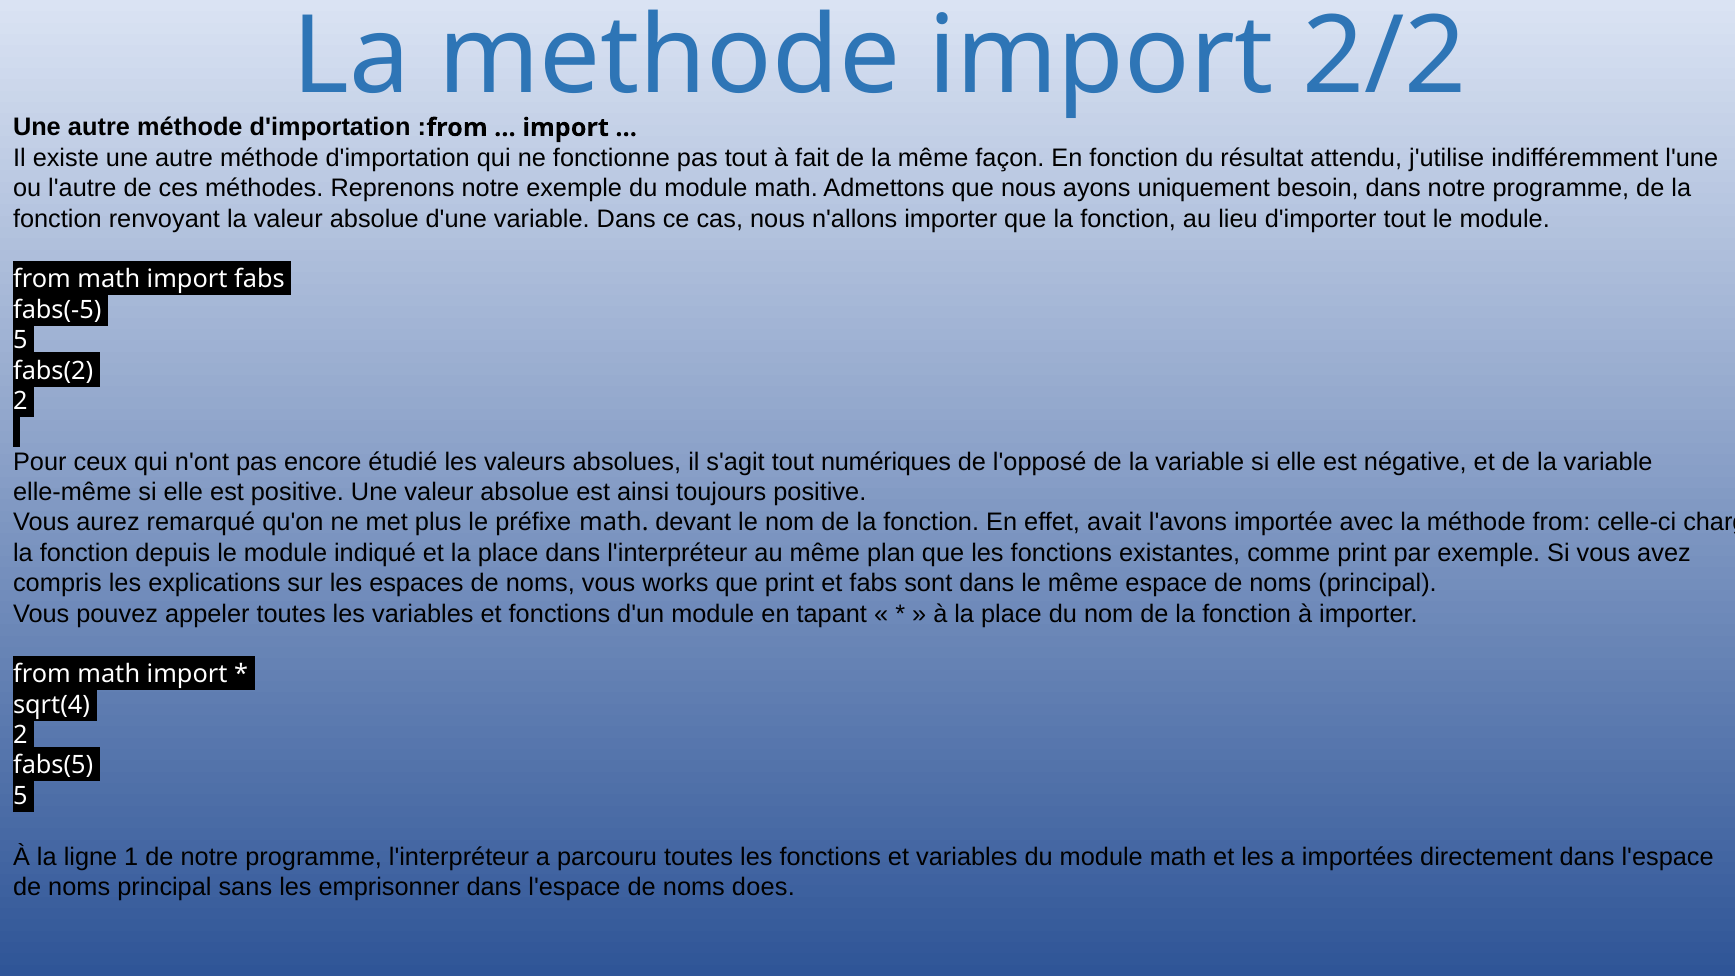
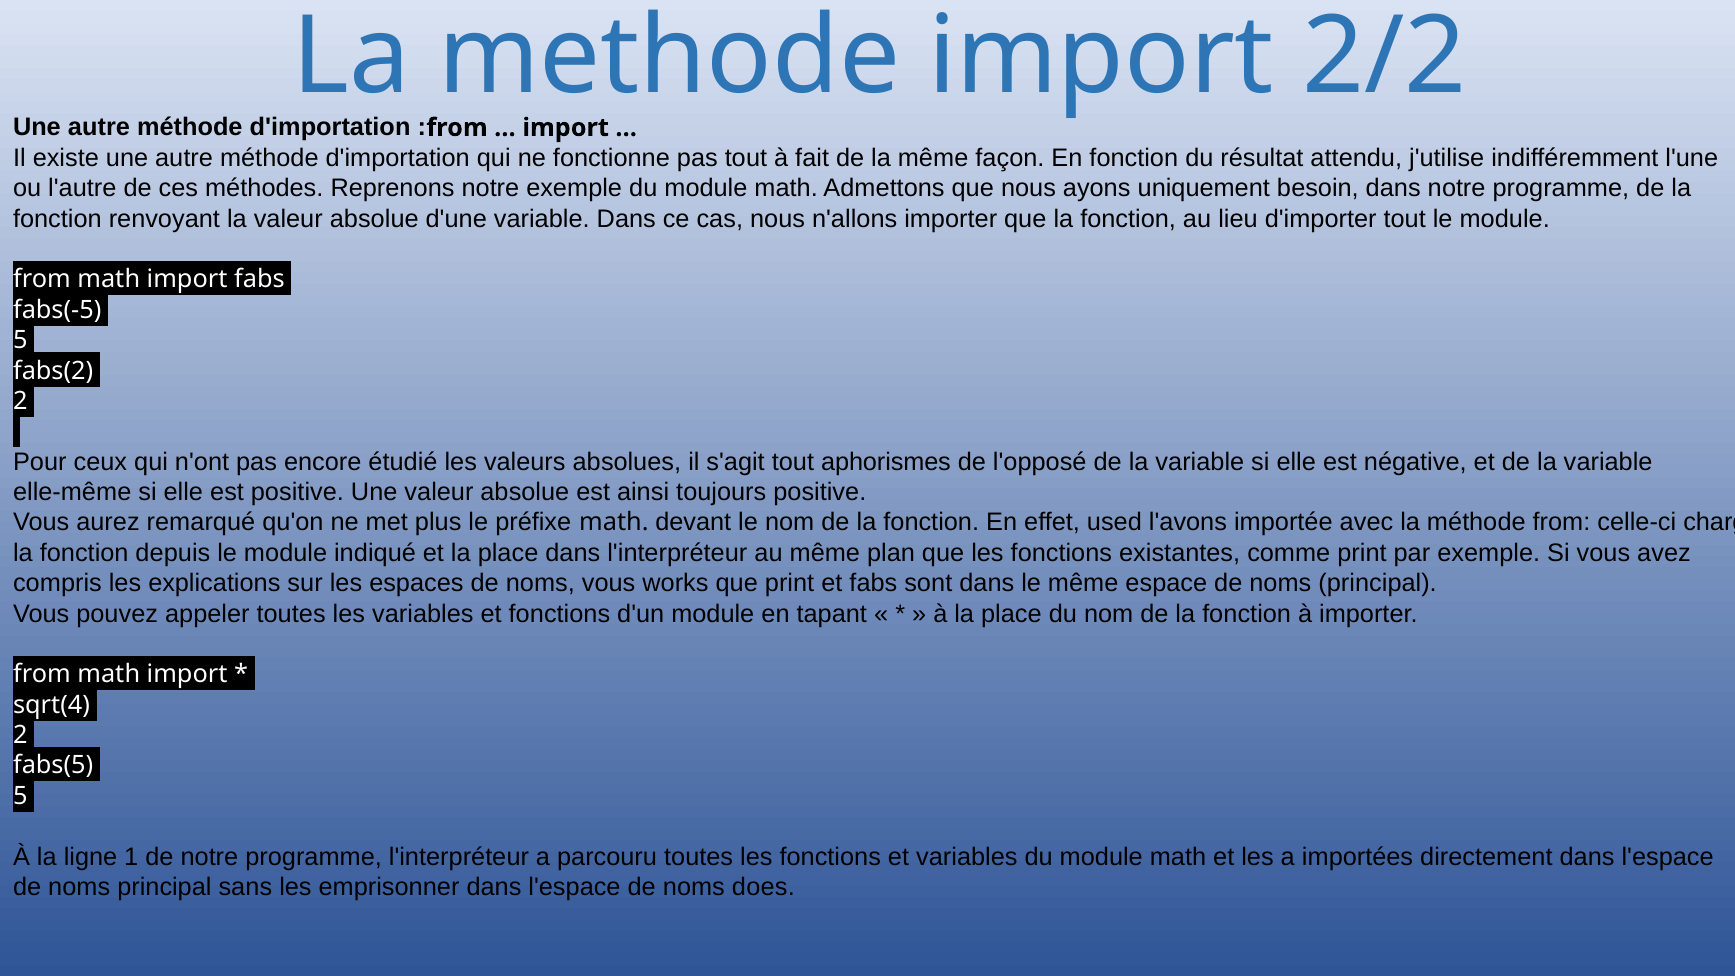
numériques: numériques -> aphorismes
avait: avait -> used
